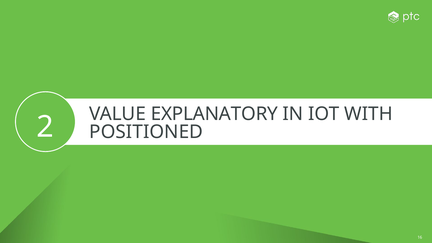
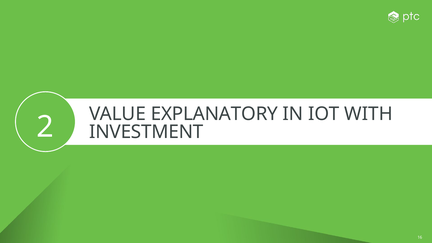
POSITIONED: POSITIONED -> INVESTMENT
